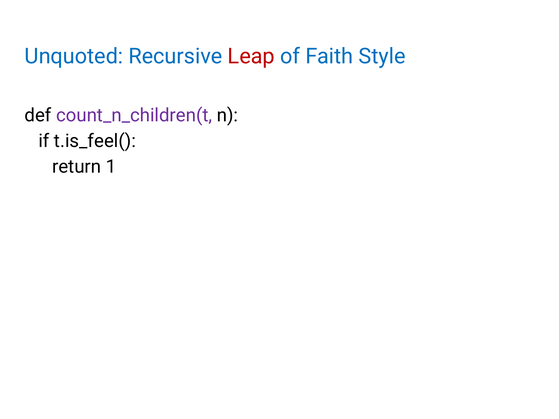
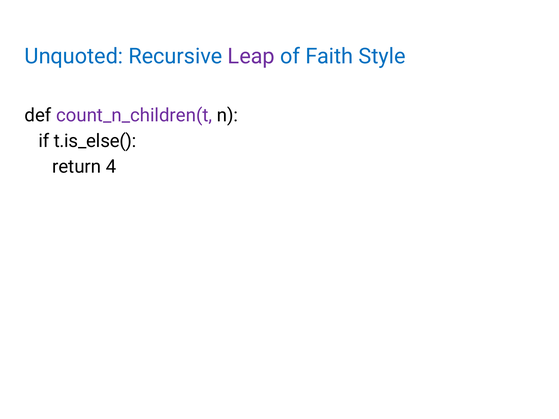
Leap colour: red -> purple
t.is_feel(: t.is_feel( -> t.is_else(
1: 1 -> 4
